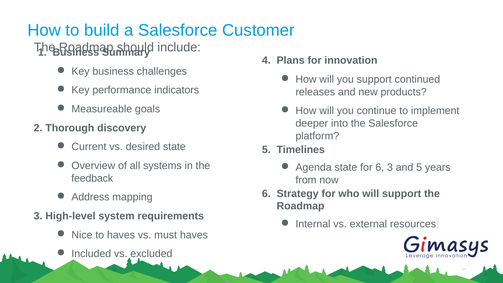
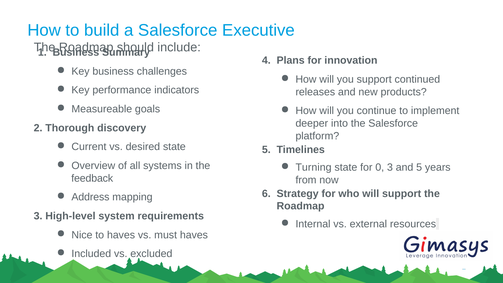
Customer: Customer -> Executive
Agenda: Agenda -> Turning
for 6: 6 -> 0
